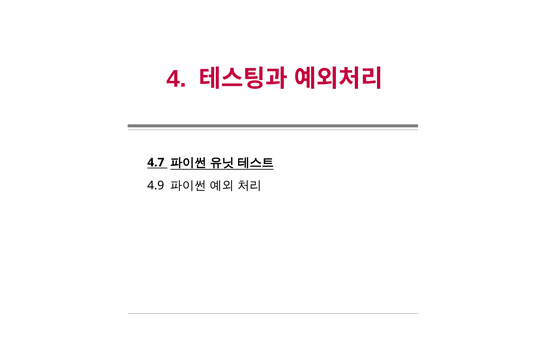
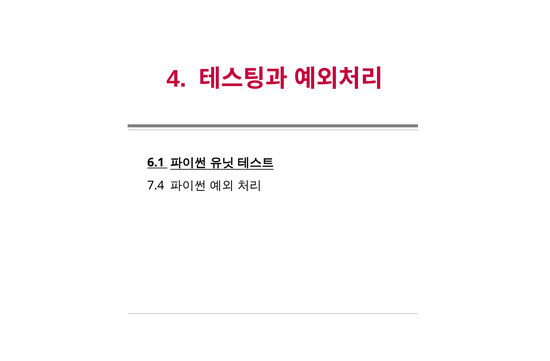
4.7: 4.7 -> 6.1
4.9: 4.9 -> 7.4
